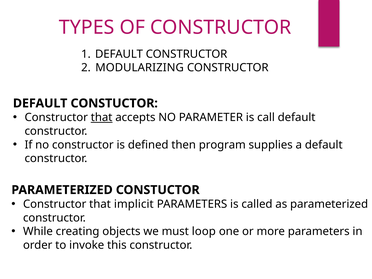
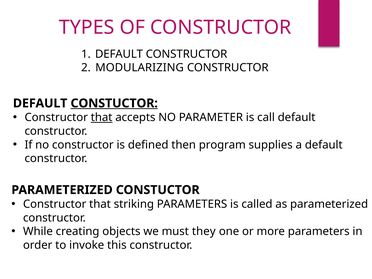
CONSTUCTOR at (114, 103) underline: none -> present
implicit: implicit -> striking
loop: loop -> they
